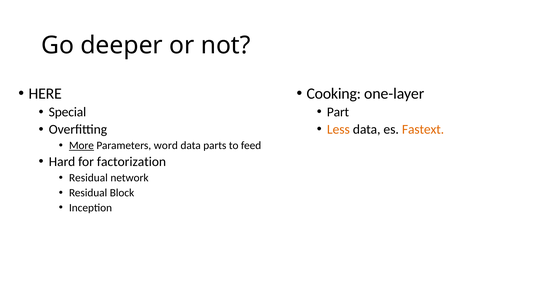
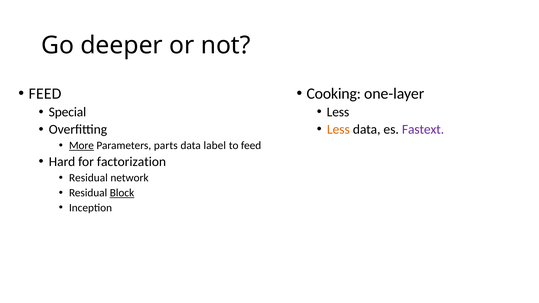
HERE at (45, 94): HERE -> FEED
Part at (338, 112): Part -> Less
Fastext colour: orange -> purple
word: word -> parts
parts: parts -> label
Block underline: none -> present
